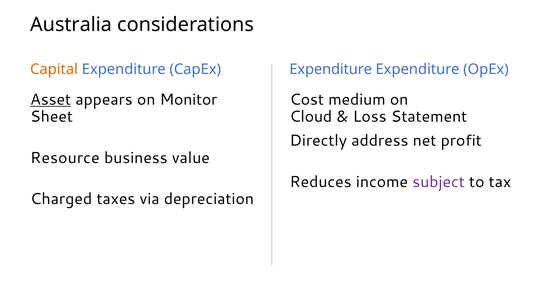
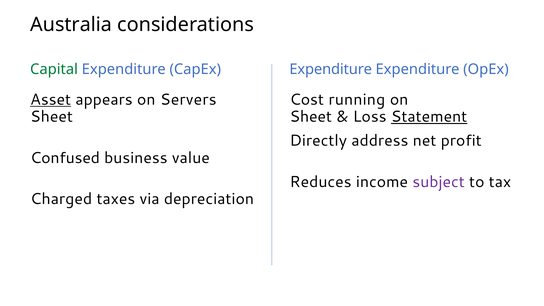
Capital colour: orange -> green
Monitor: Monitor -> Servers
medium: medium -> running
Cloud at (311, 117): Cloud -> Sheet
Statement underline: none -> present
Resource: Resource -> Confused
